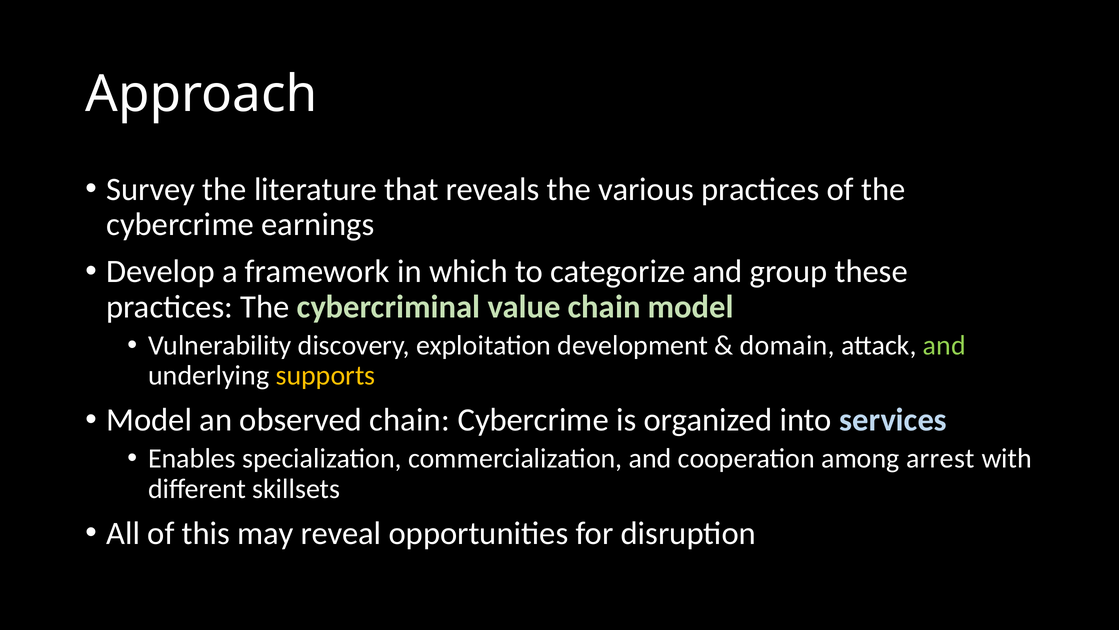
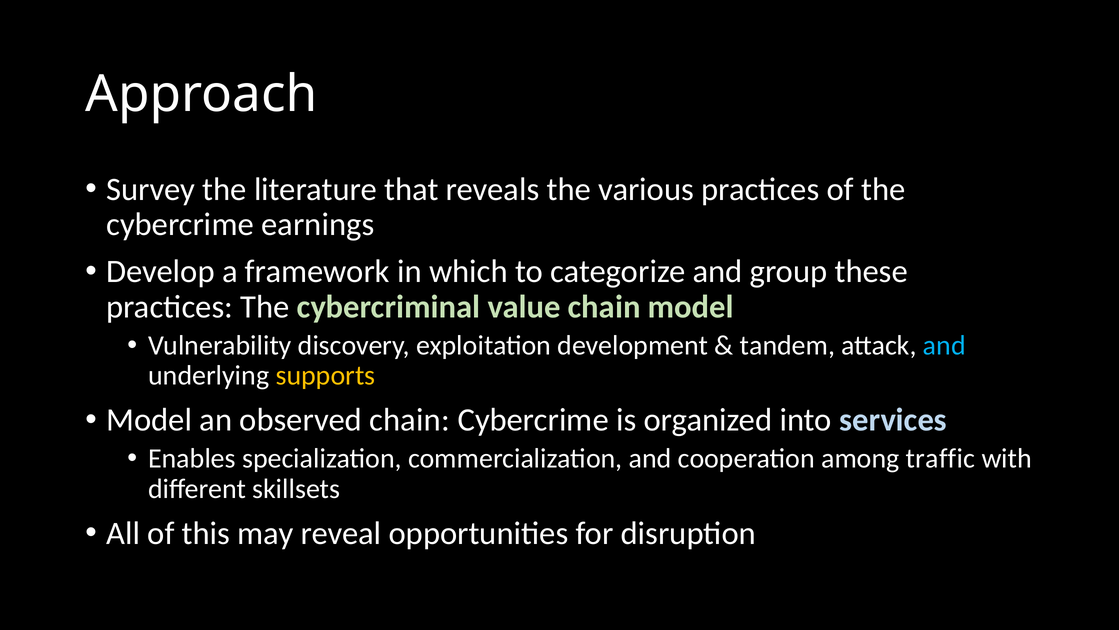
domain: domain -> tandem
and at (944, 345) colour: light green -> light blue
arrest: arrest -> traffic
